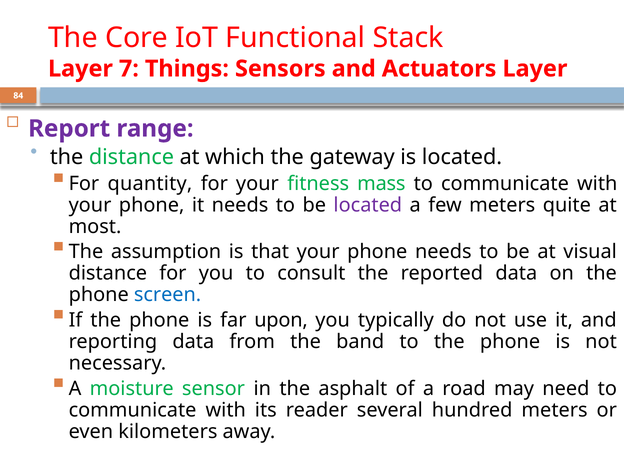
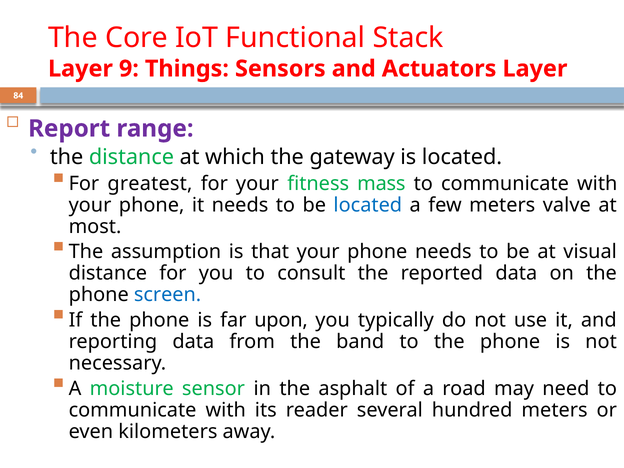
7: 7 -> 9
quantity: quantity -> greatest
located at (368, 205) colour: purple -> blue
quite: quite -> valve
